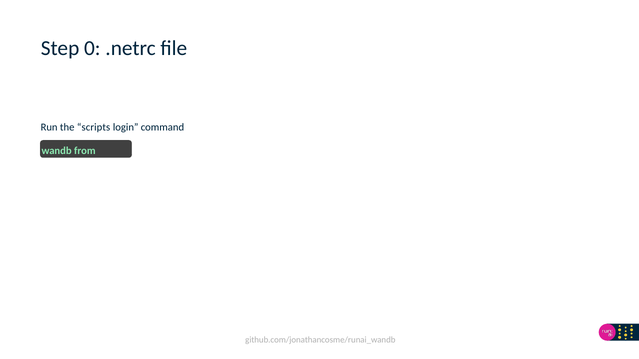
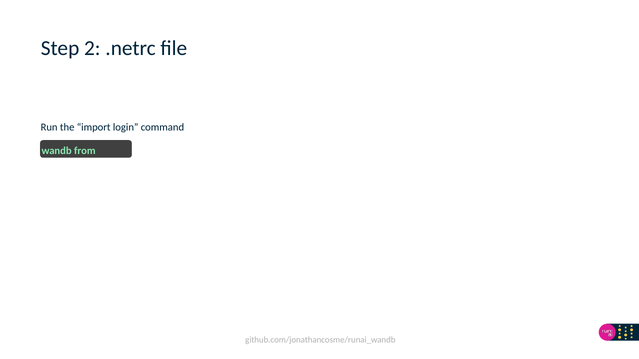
0: 0 -> 2
scripts: scripts -> import
